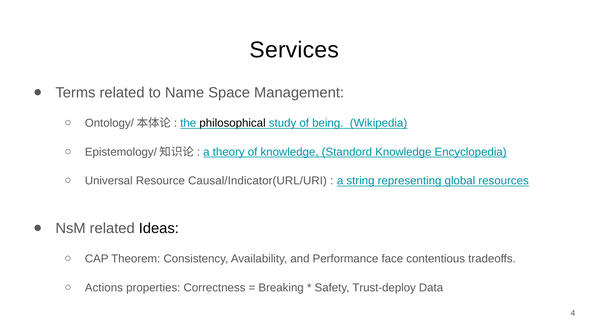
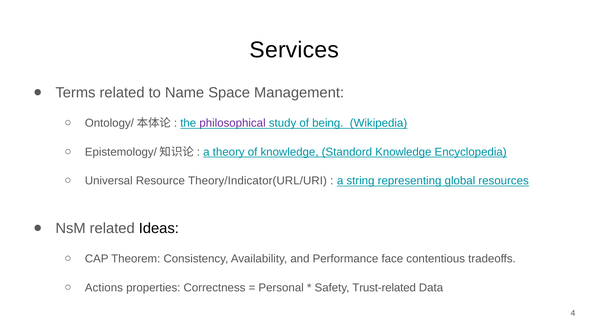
philosophical colour: black -> purple
Causal/Indicator(URL/URI: Causal/Indicator(URL/URI -> Theory/Indicator(URL/URI
Breaking: Breaking -> Personal
Trust-deploy: Trust-deploy -> Trust-related
